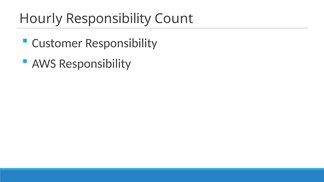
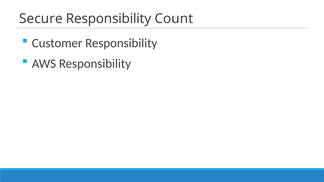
Hourly: Hourly -> Secure
